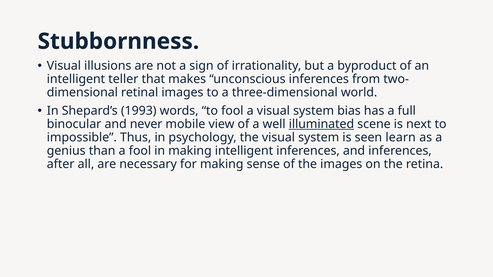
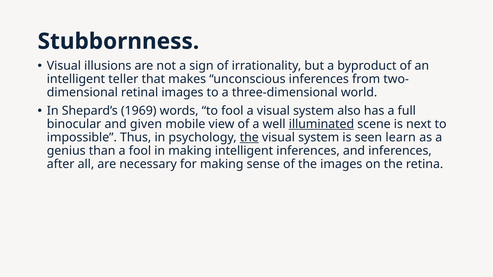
1993: 1993 -> 1969
bias: bias -> also
never: never -> given
the at (249, 138) underline: none -> present
